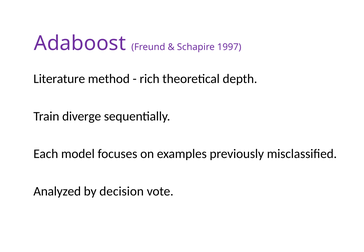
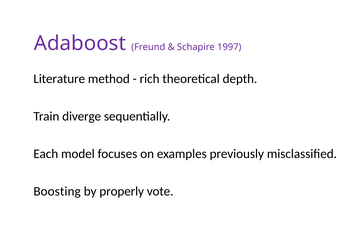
Analyzed: Analyzed -> Boosting
decision: decision -> properly
